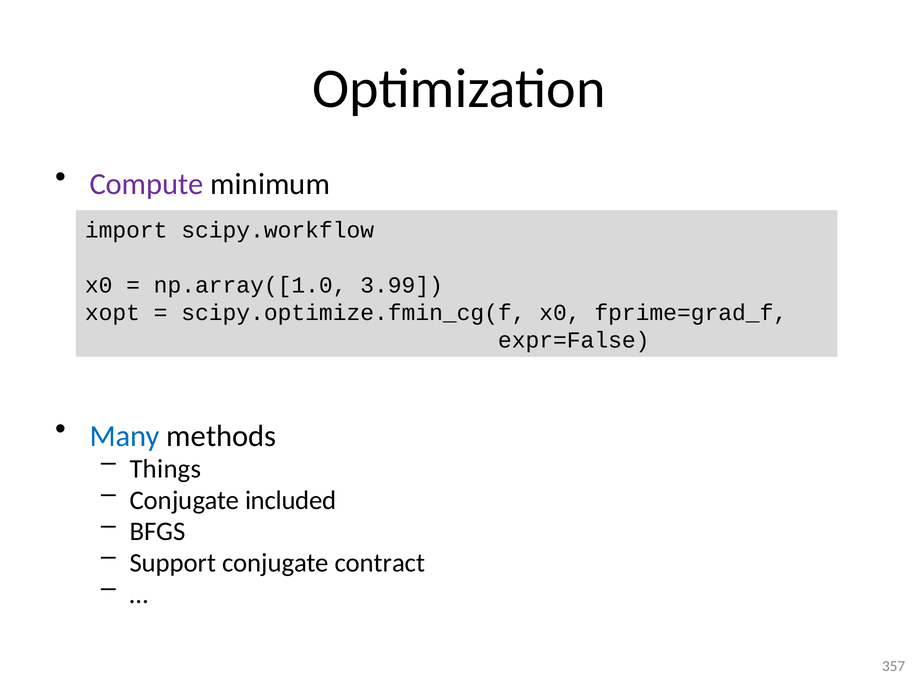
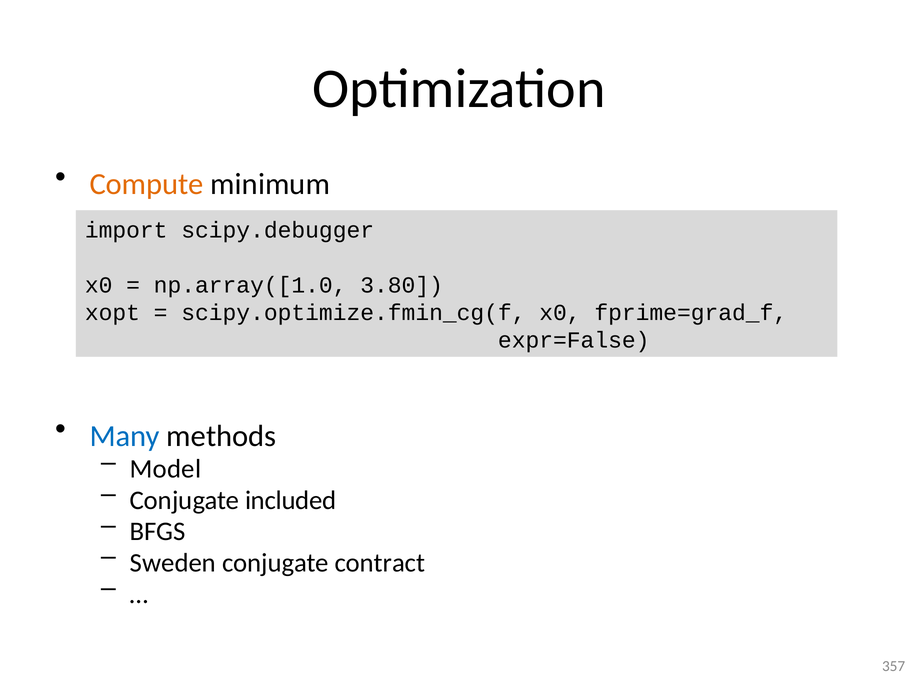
Compute colour: purple -> orange
scipy.workflow: scipy.workflow -> scipy.debugger
3.99: 3.99 -> 3.80
Things: Things -> Model
Support: Support -> Sweden
